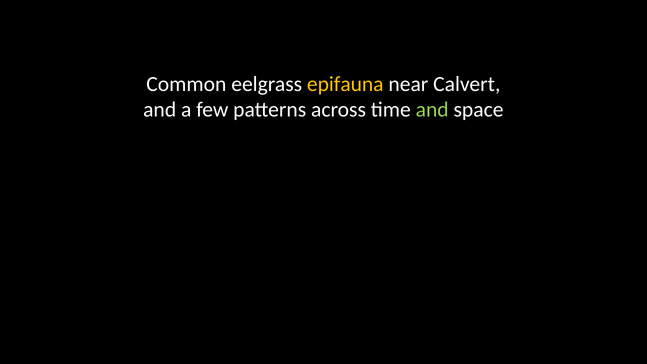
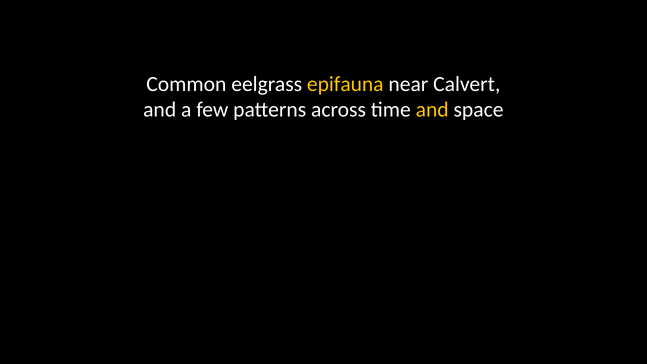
and at (432, 110) colour: light green -> yellow
